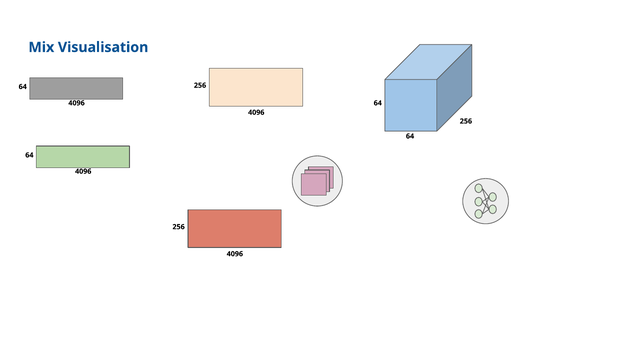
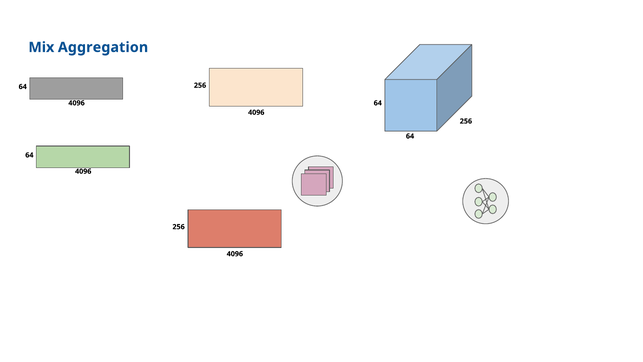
Visualisation: Visualisation -> Aggregation
